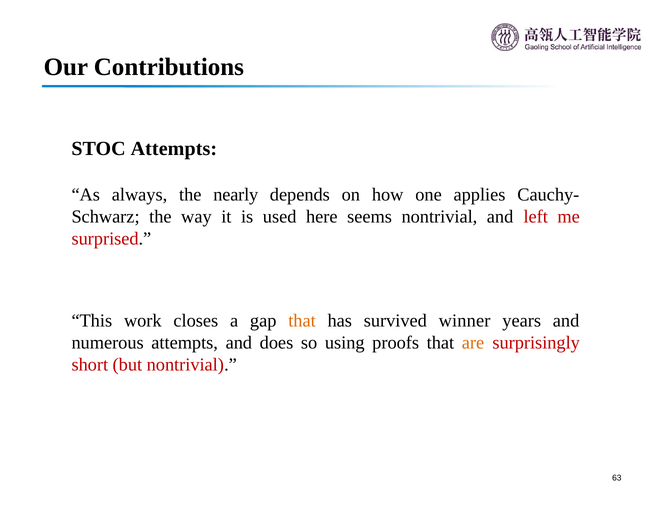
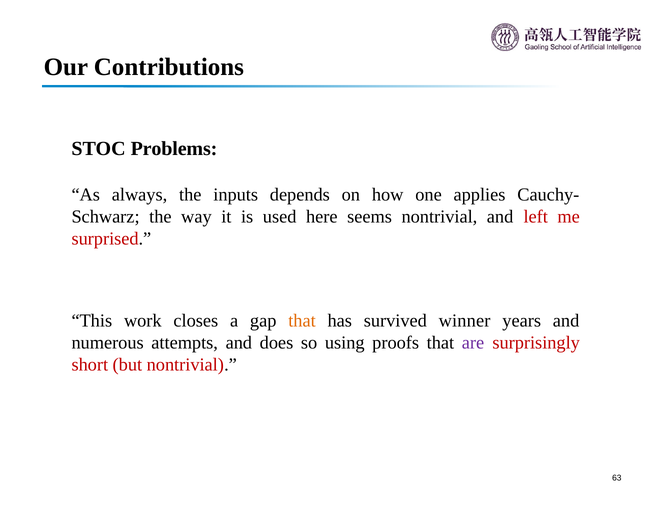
STOC Attempts: Attempts -> Problems
nearly: nearly -> inputs
are colour: orange -> purple
